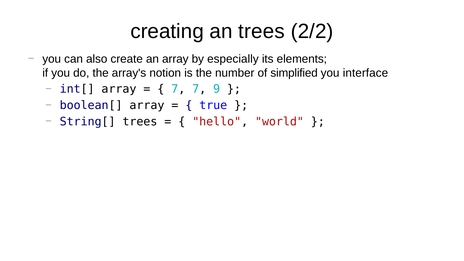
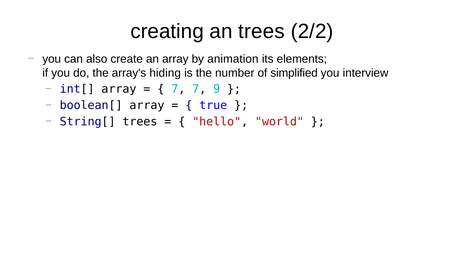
especially: especially -> animation
notion: notion -> hiding
interface: interface -> interview
